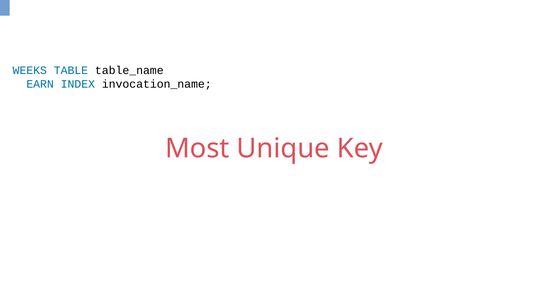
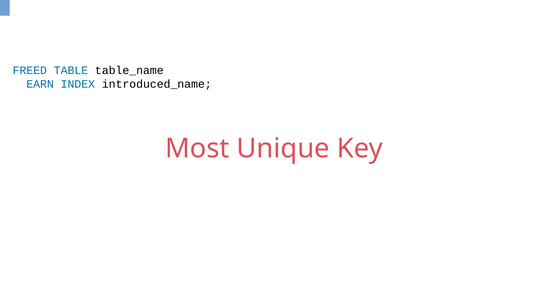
WEEKS: WEEKS -> FREED
invocation_name: invocation_name -> introduced_name
